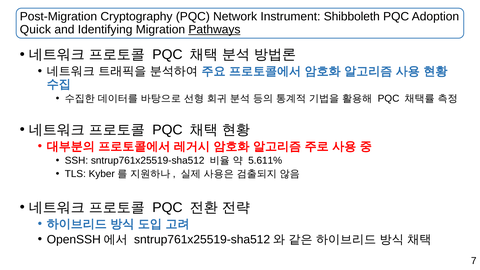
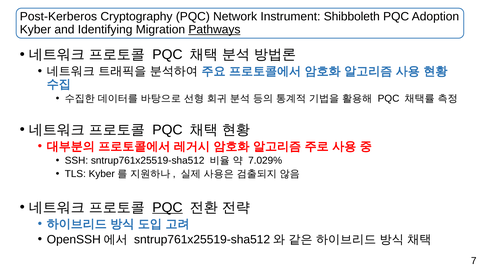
Post-Migration: Post-Migration -> Post-Kerberos
Quick: Quick -> Kyber
5.611%: 5.611% -> 7.029%
PQC at (167, 207) underline: none -> present
